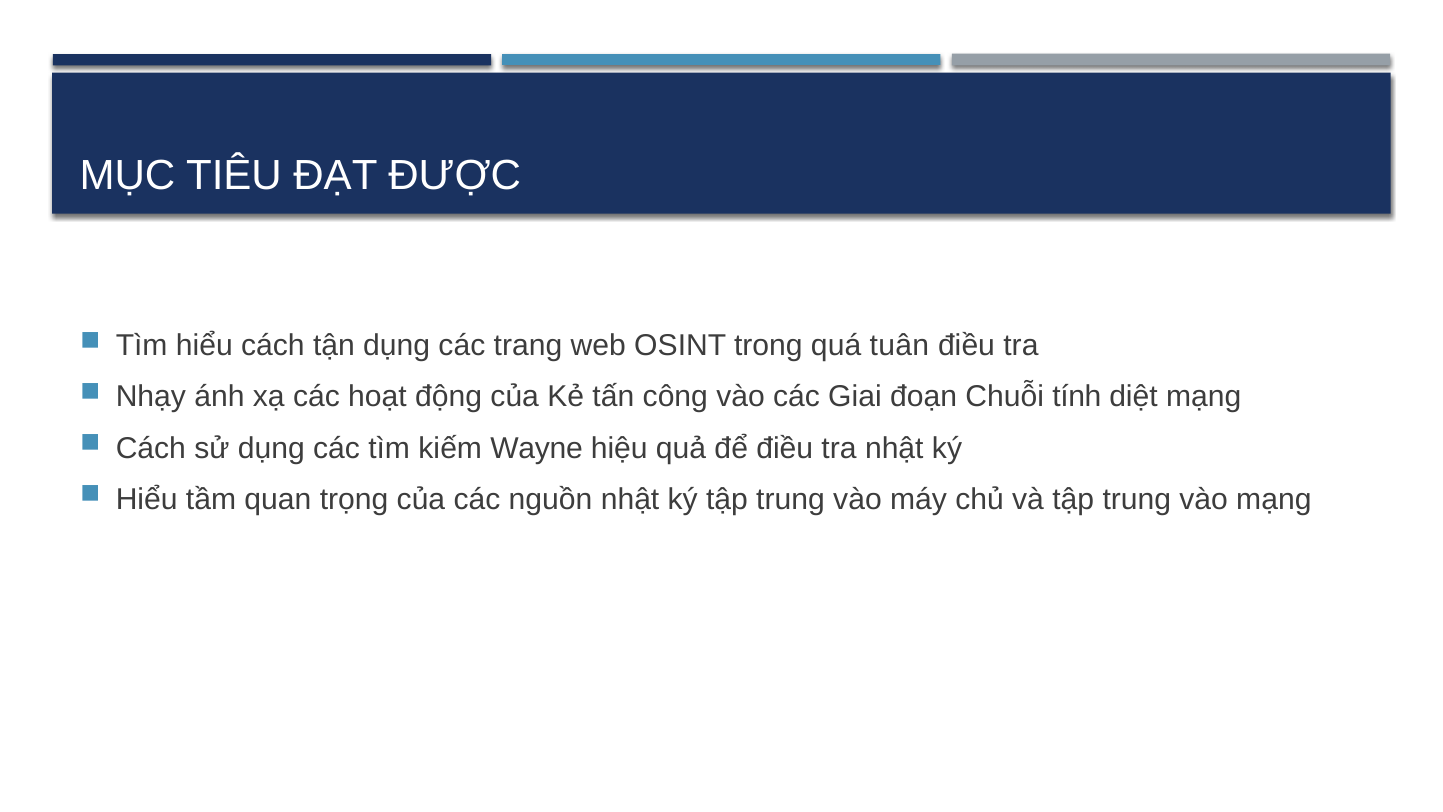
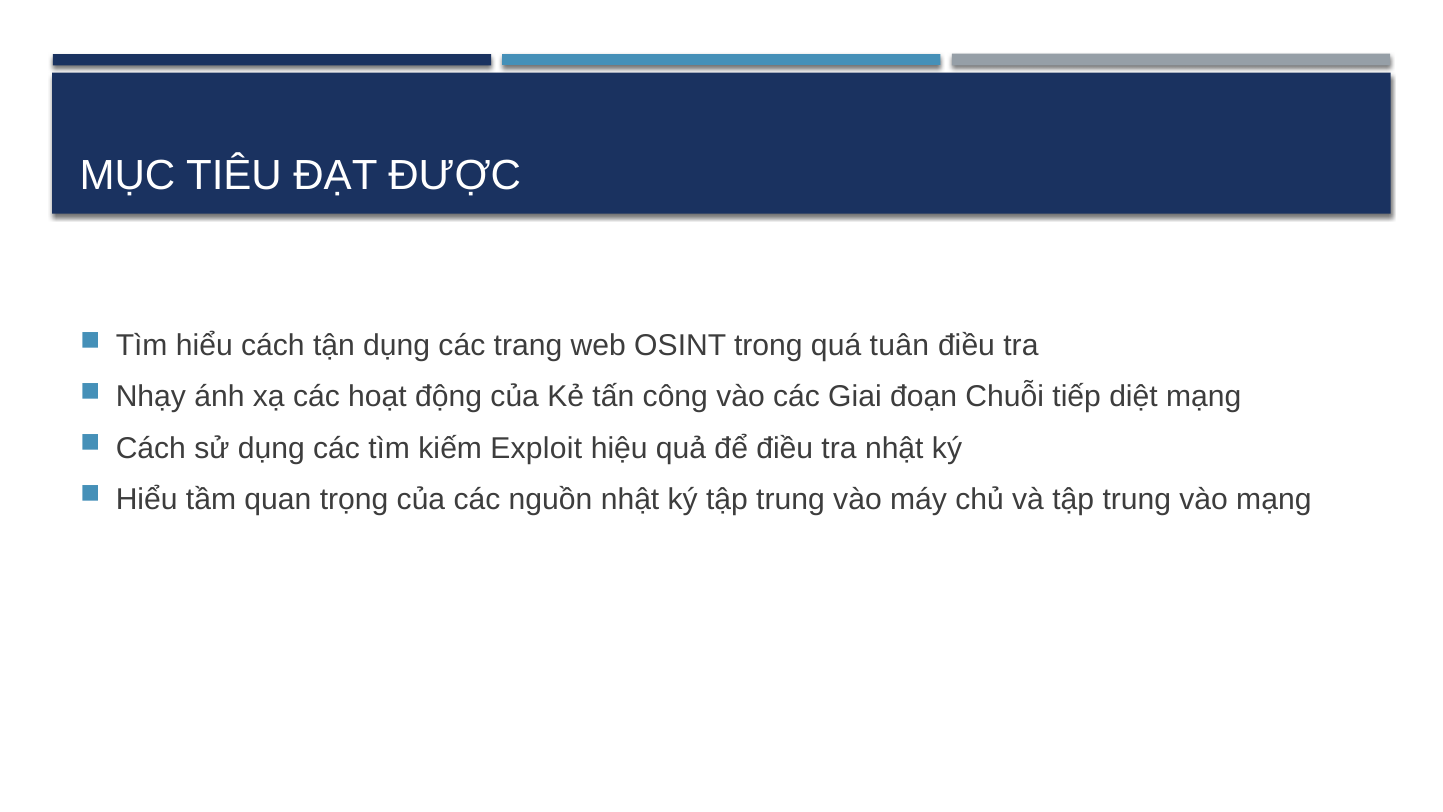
tính: tính -> tiếp
Wayne: Wayne -> Exploit
